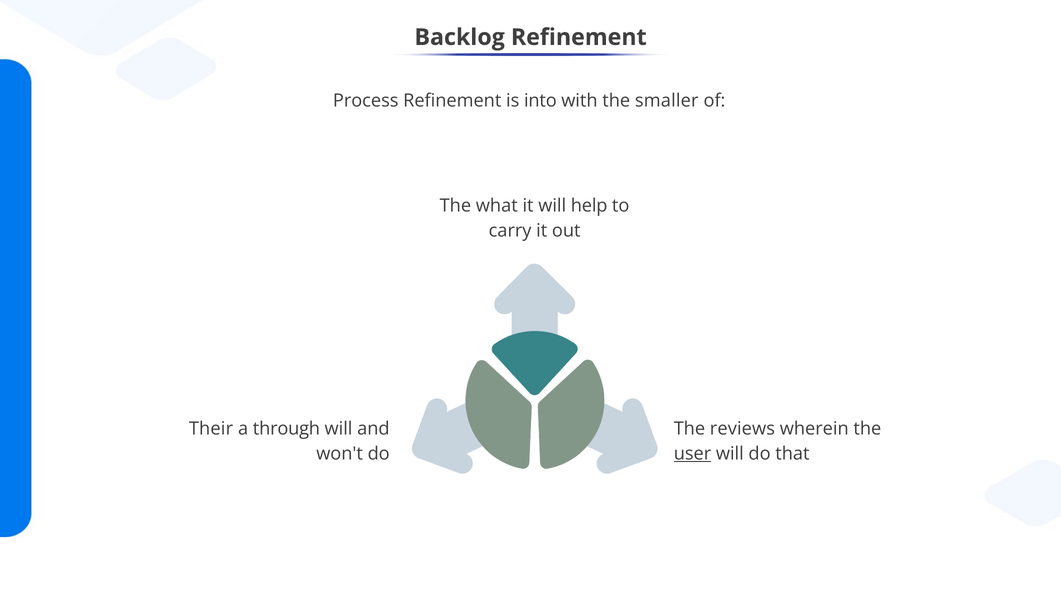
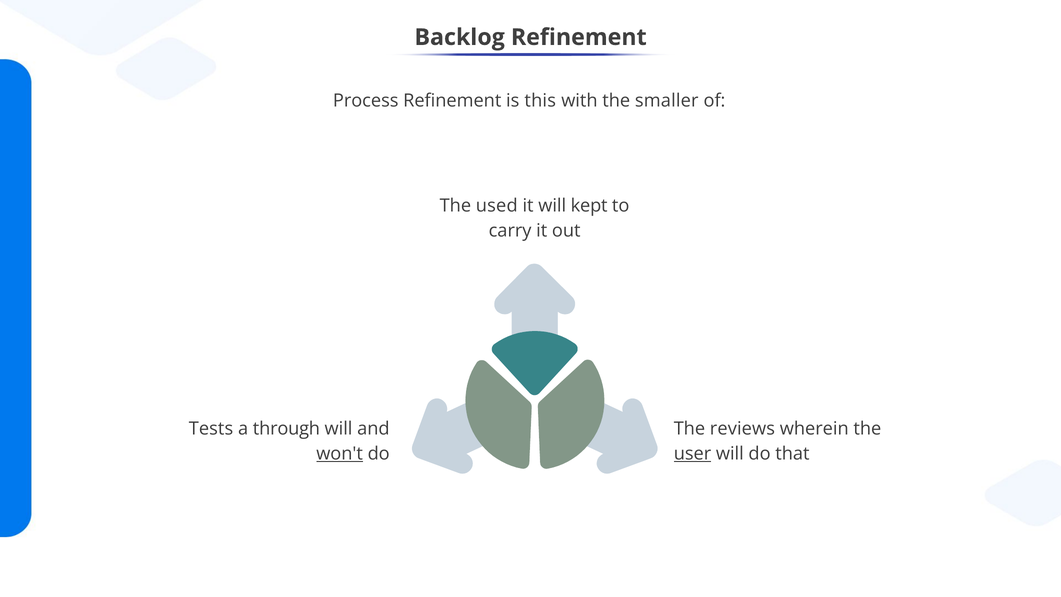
into: into -> this
what: what -> used
help: help -> kept
Their: Their -> Tests
won't underline: none -> present
